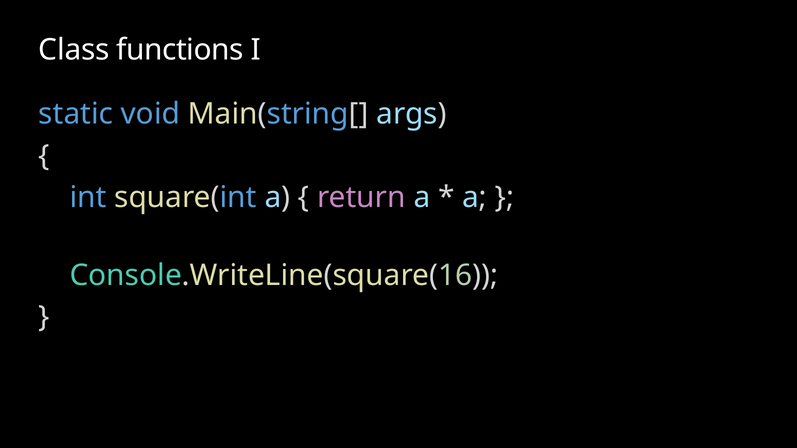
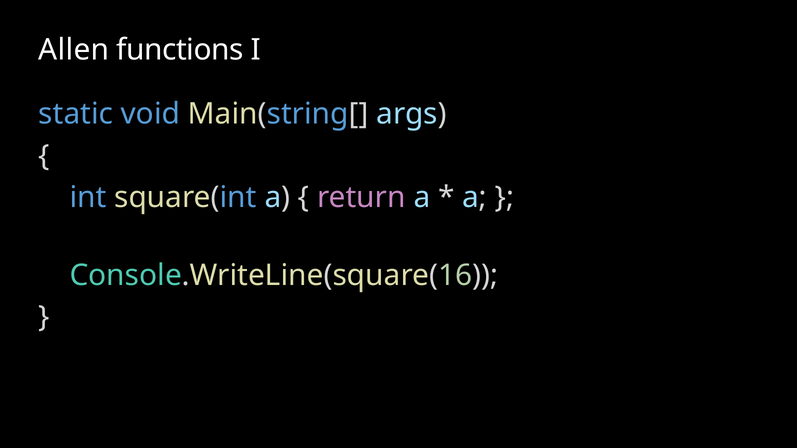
Class: Class -> Allen
